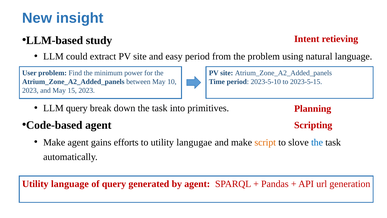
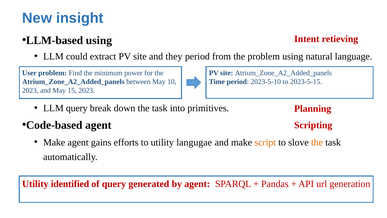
LLM-based study: study -> using
easy: easy -> they
the at (317, 142) colour: blue -> orange
Utility language: language -> identified
